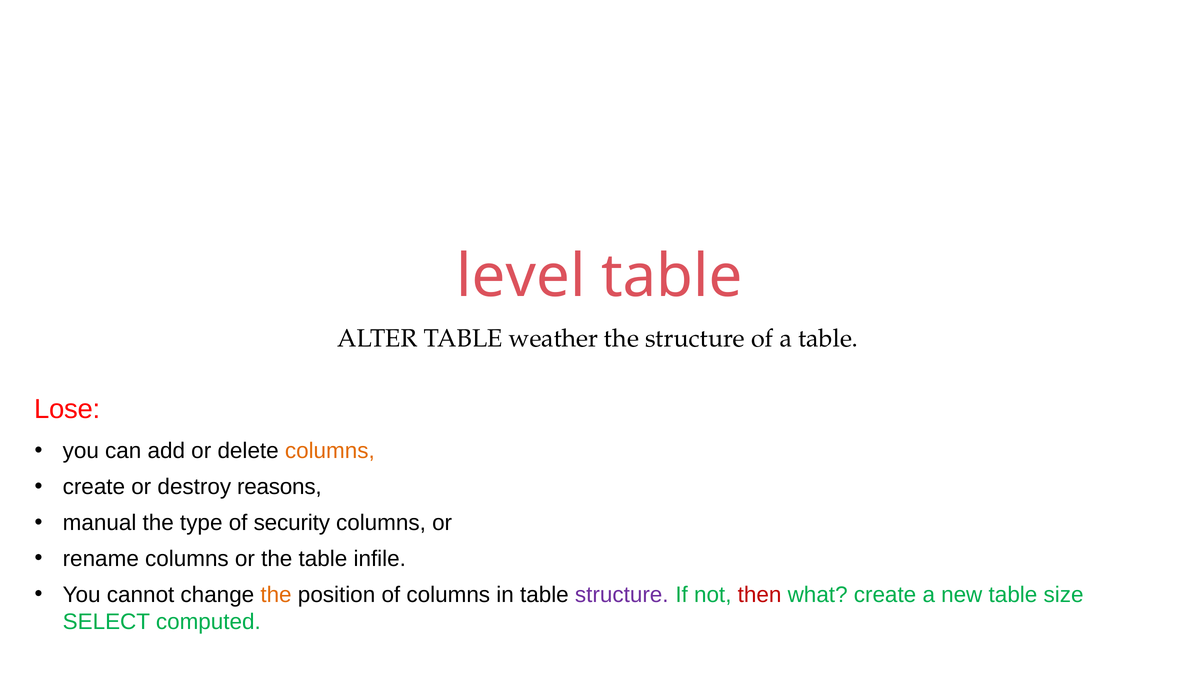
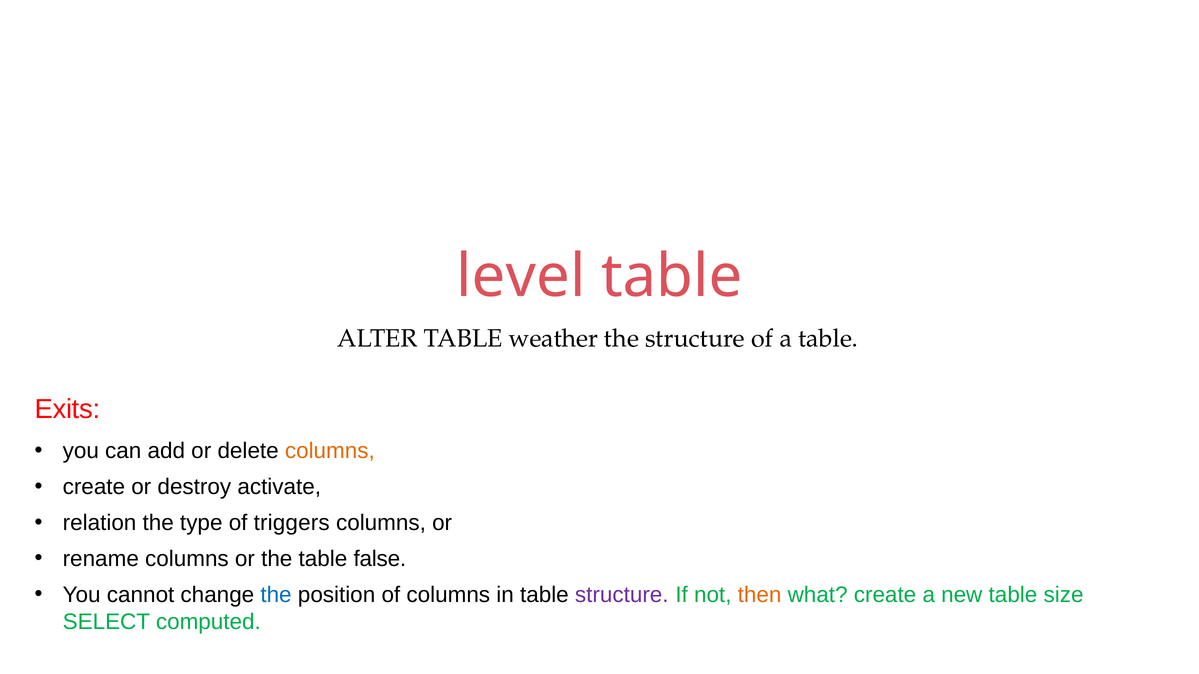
Lose: Lose -> Exits
reasons: reasons -> activate
manual: manual -> relation
security: security -> triggers
infile: infile -> false
the at (276, 595) colour: orange -> blue
then colour: red -> orange
